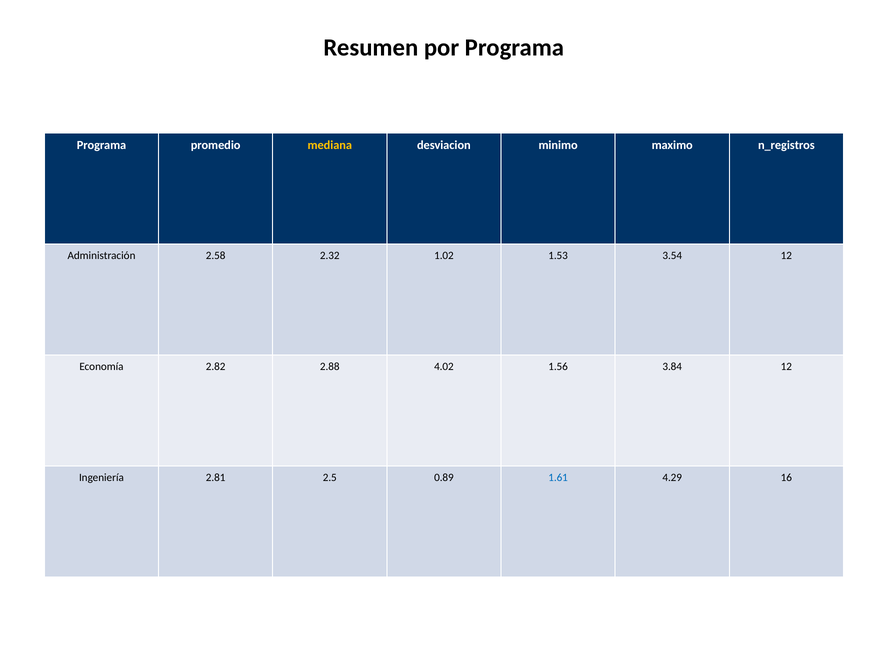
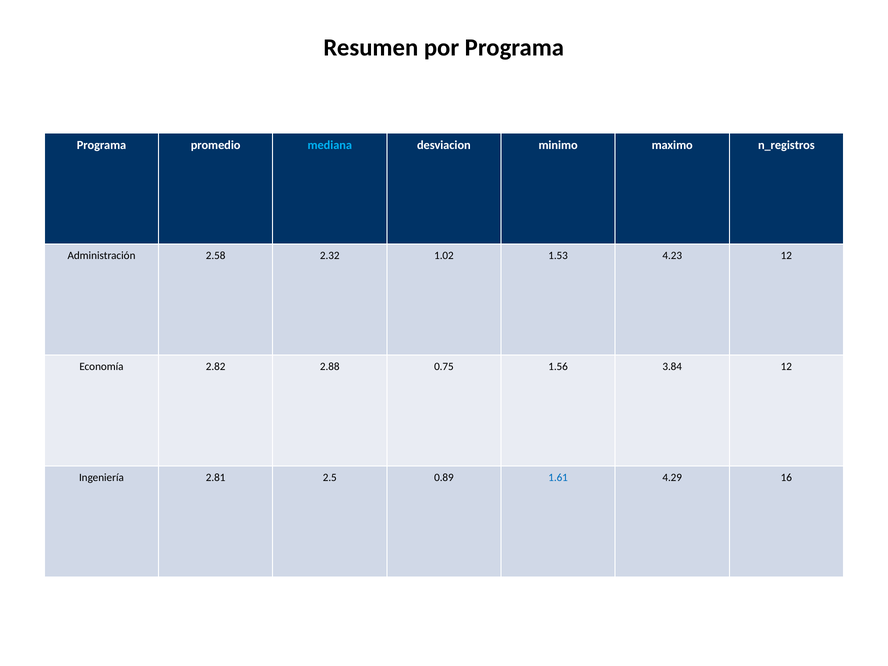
mediana colour: yellow -> light blue
3.54: 3.54 -> 4.23
4.02: 4.02 -> 0.75
